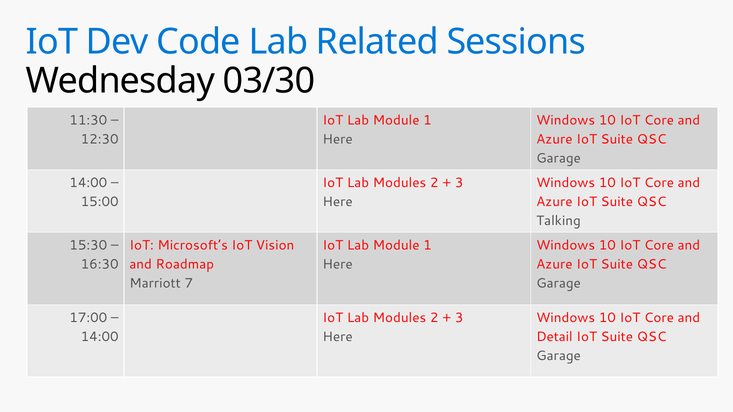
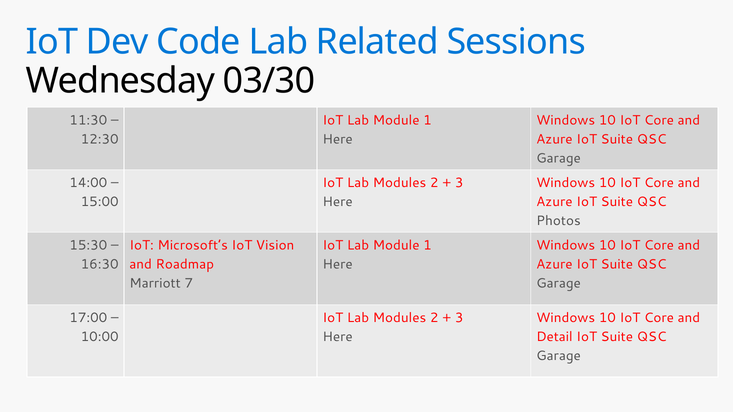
Talking: Talking -> Photos
14:00 at (100, 337): 14:00 -> 10:00
